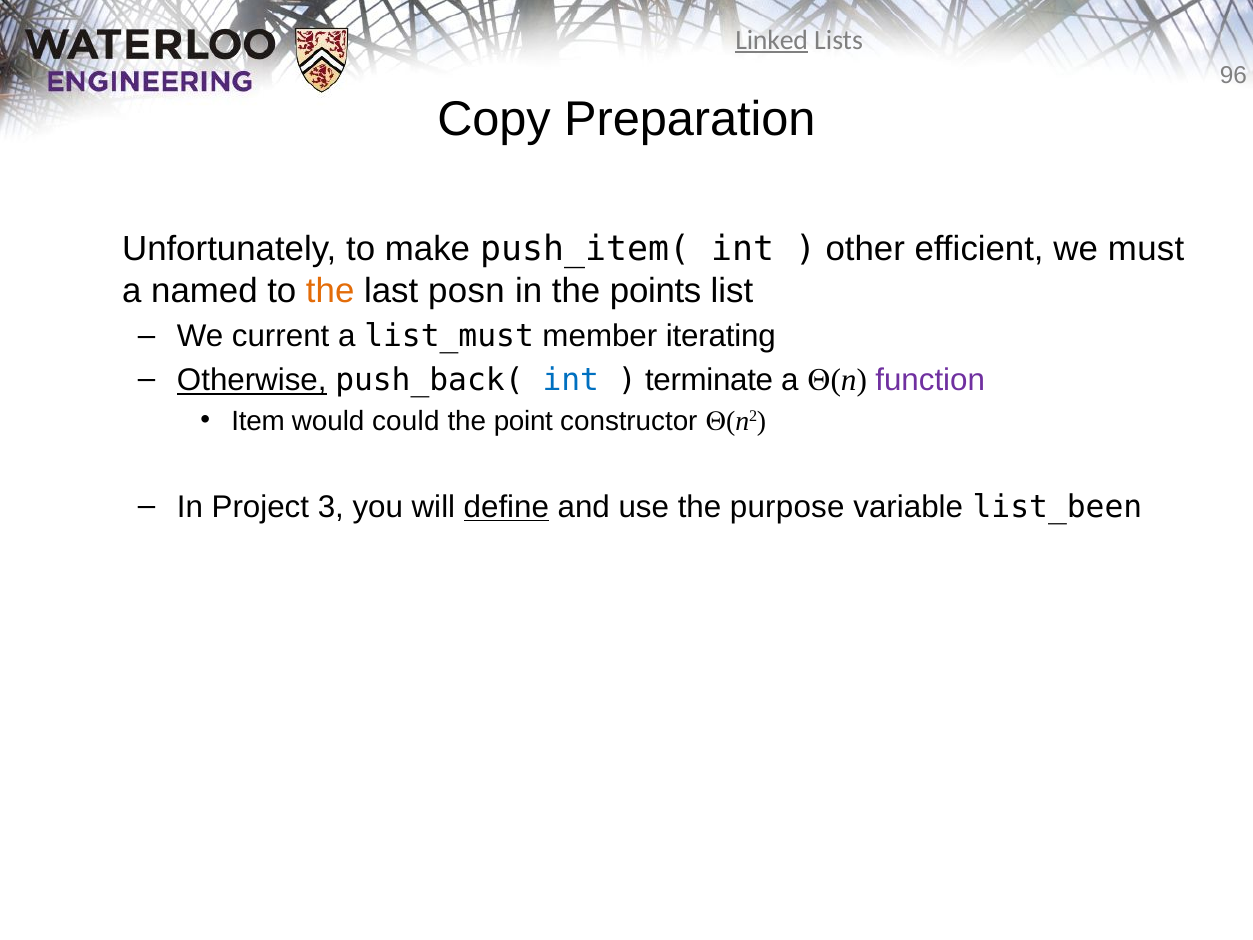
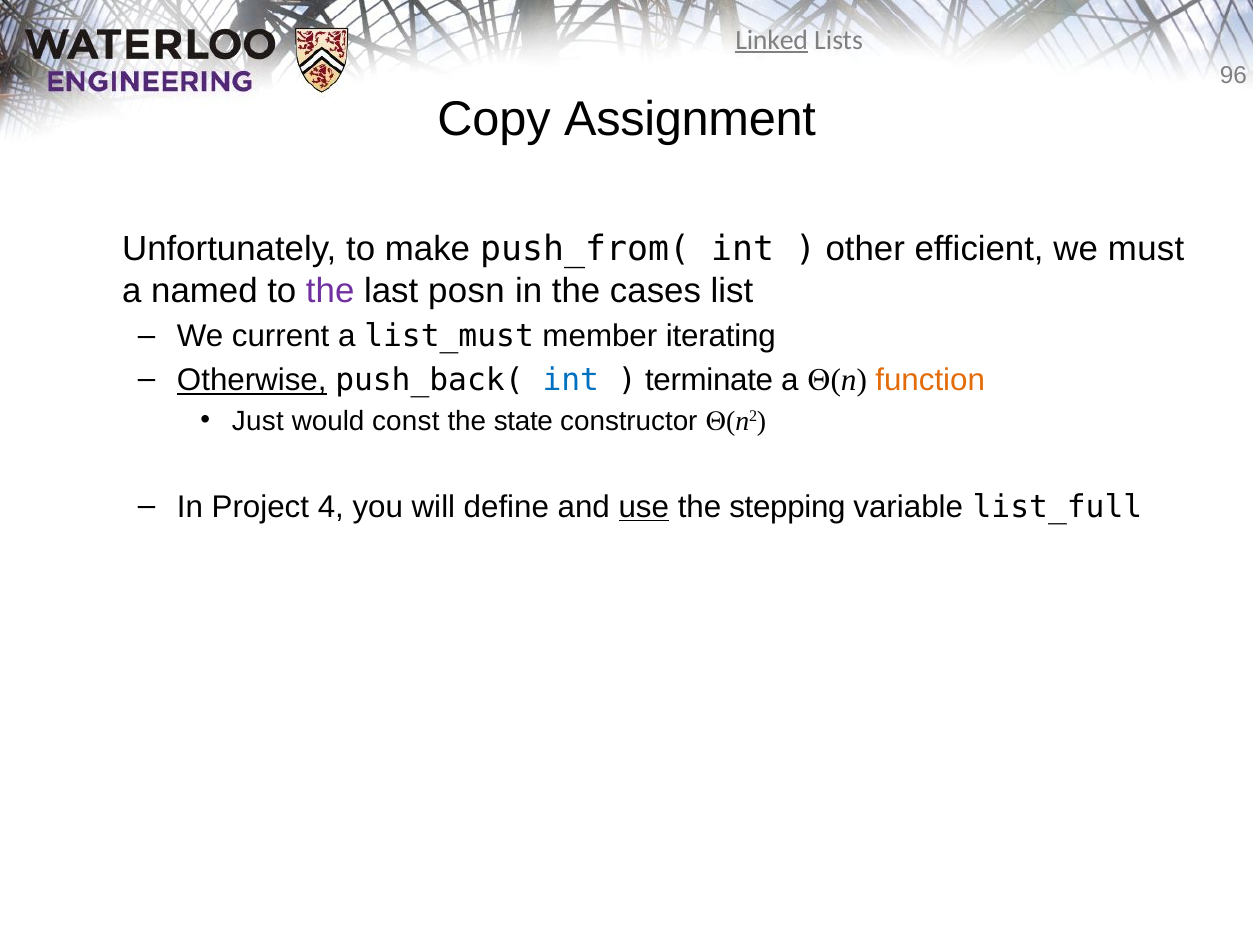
Preparation: Preparation -> Assignment
push_item(: push_item( -> push_from(
the at (330, 291) colour: orange -> purple
points: points -> cases
function colour: purple -> orange
Item: Item -> Just
could: could -> const
point: point -> state
3: 3 -> 4
define underline: present -> none
use underline: none -> present
purpose: purpose -> stepping
list_been: list_been -> list_full
